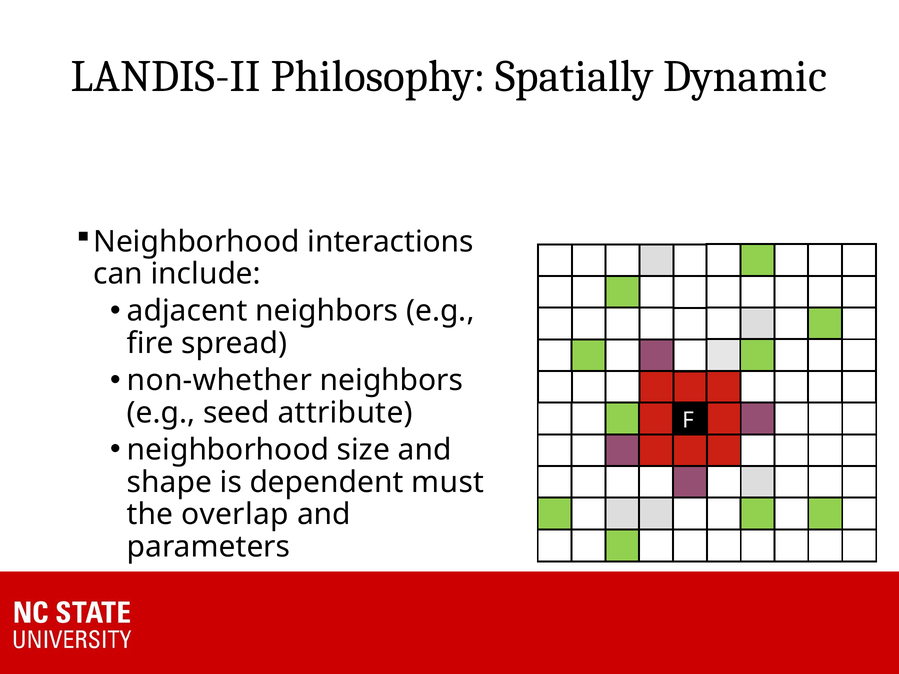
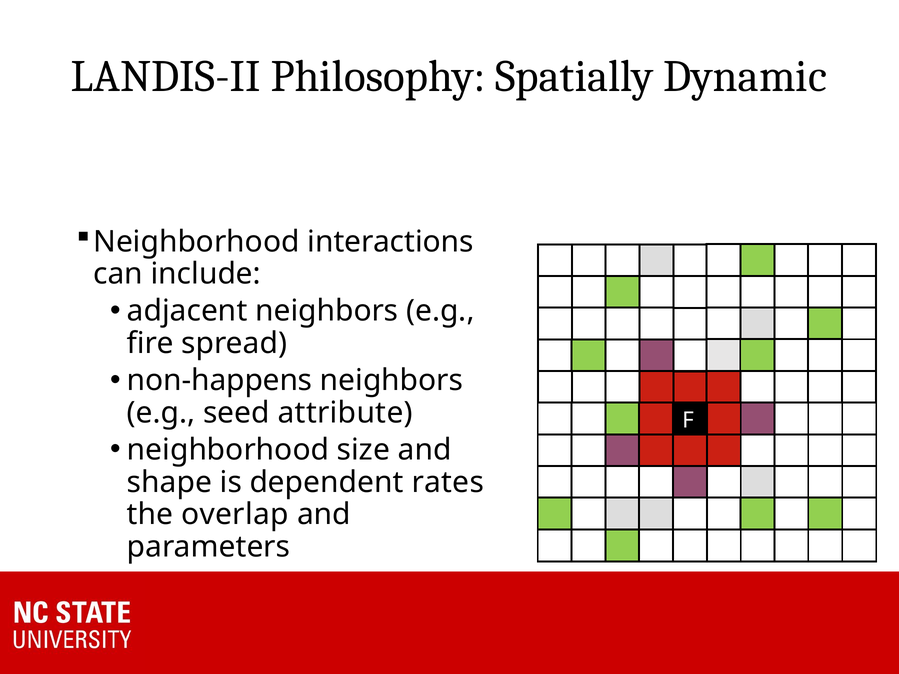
non-whether: non-whether -> non-happens
must: must -> rates
